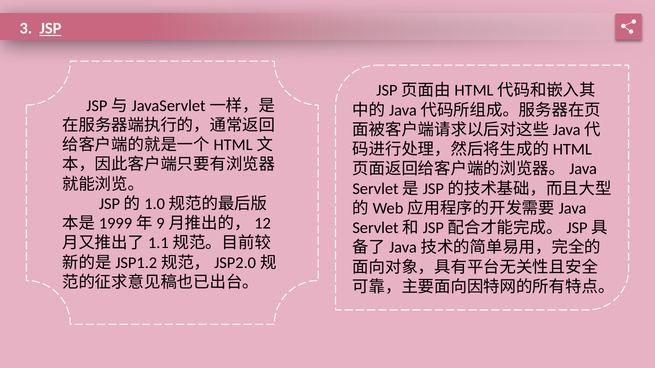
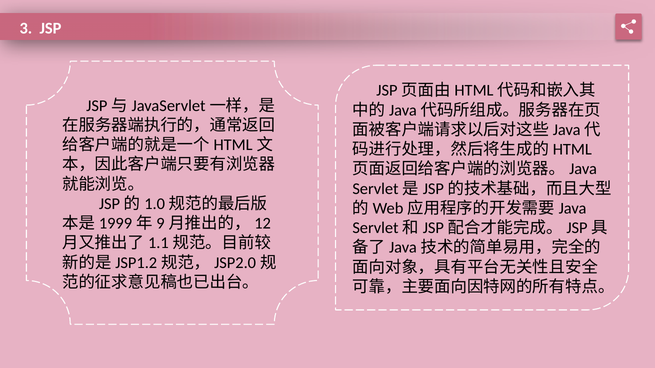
JSP underline: present -> none
